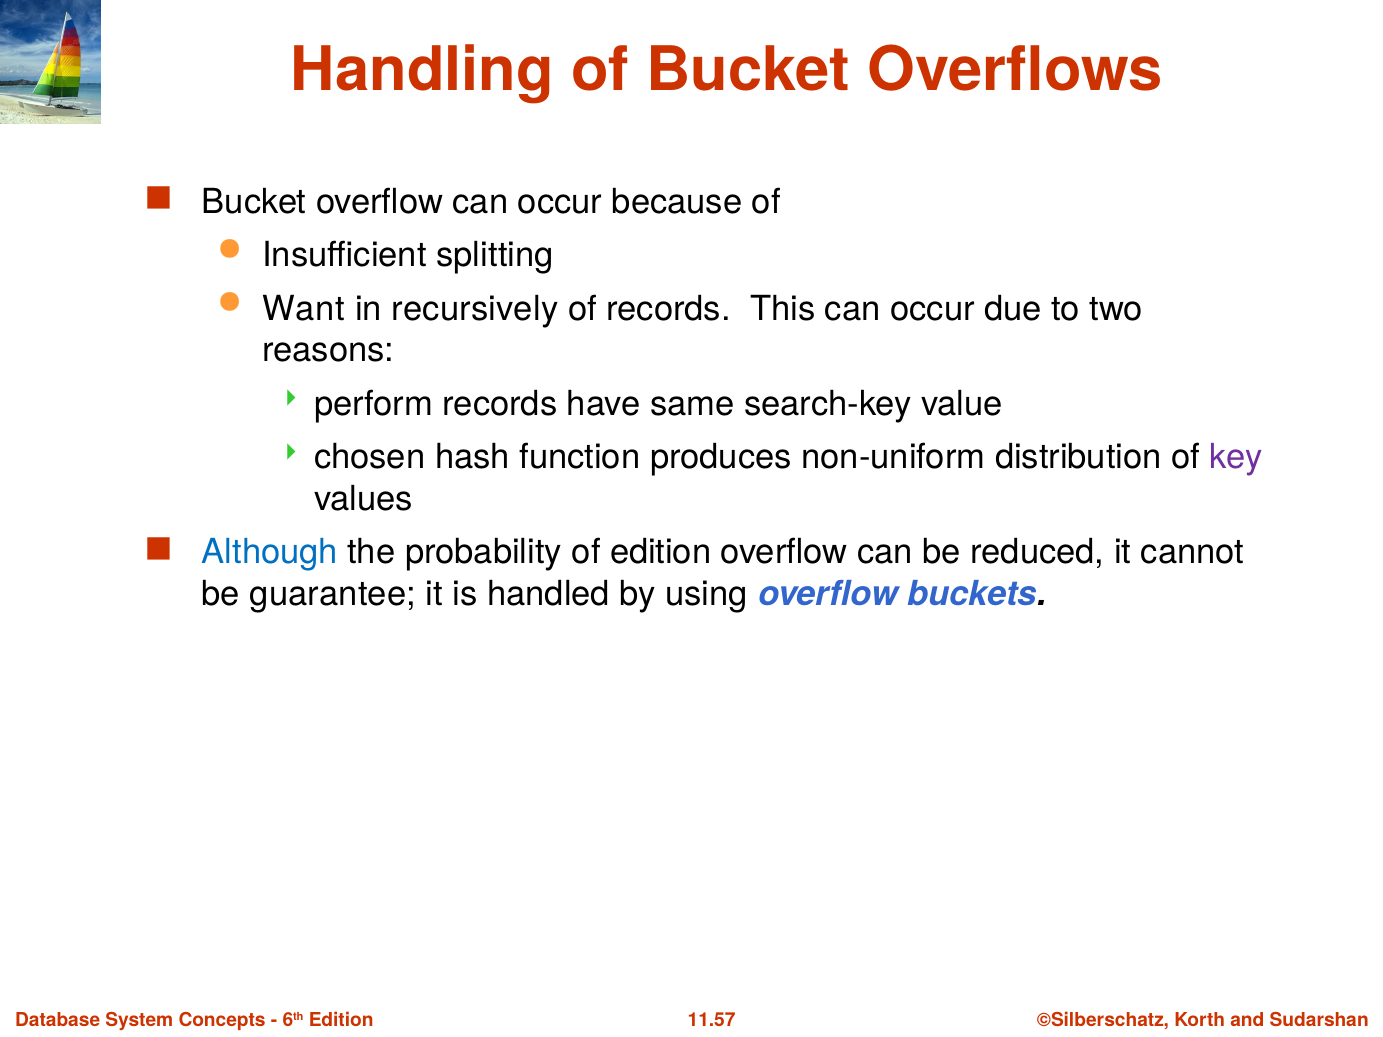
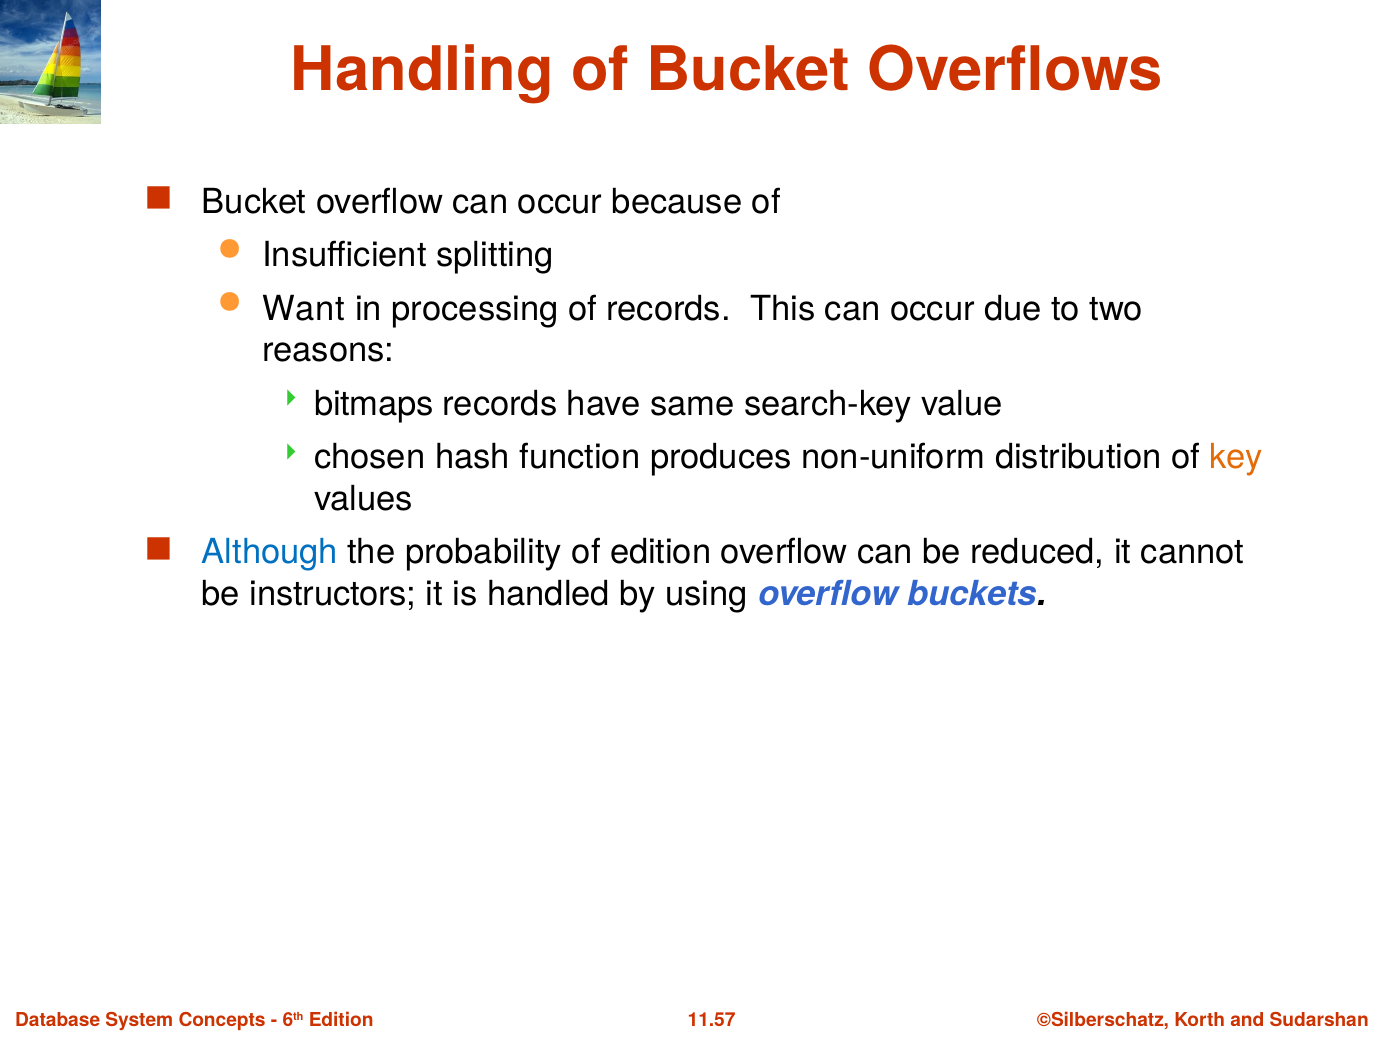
recursively: recursively -> processing
perform: perform -> bitmaps
key colour: purple -> orange
guarantee: guarantee -> instructors
